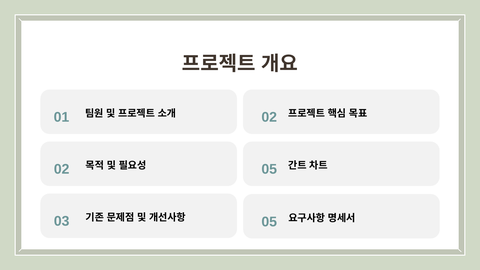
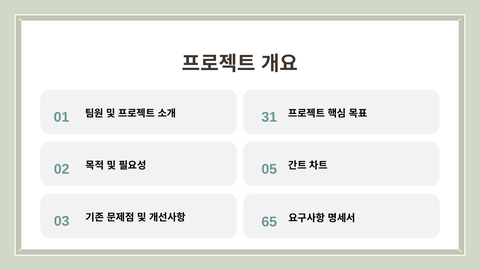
02 at (269, 117): 02 -> 31
05 at (269, 222): 05 -> 65
